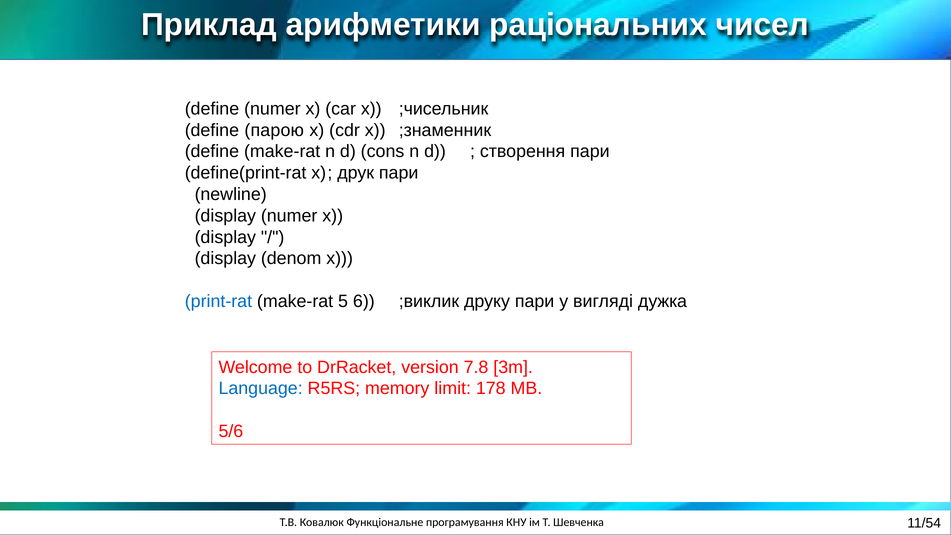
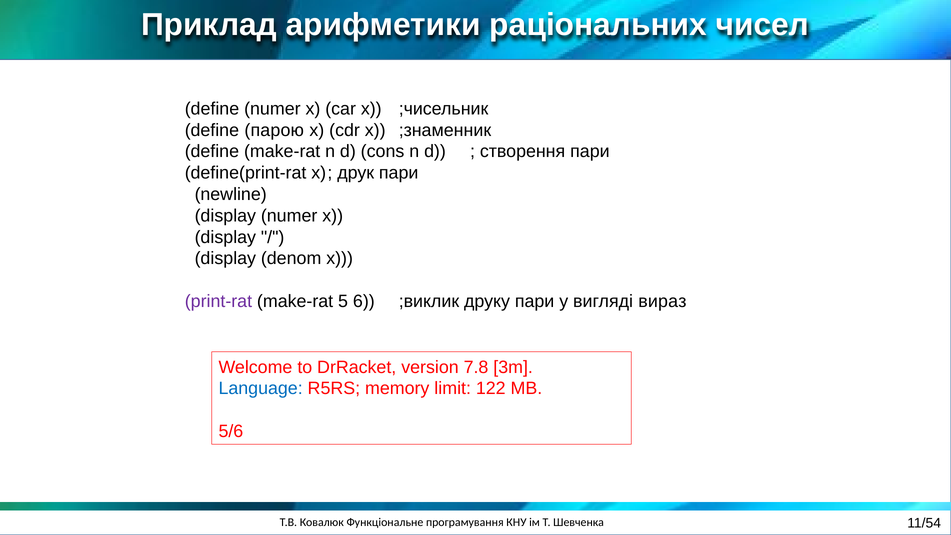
print-rat colour: blue -> purple
дужка: дужка -> вираз
178: 178 -> 122
